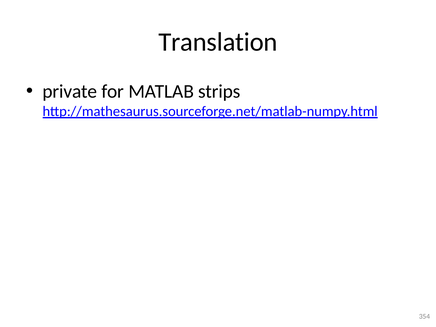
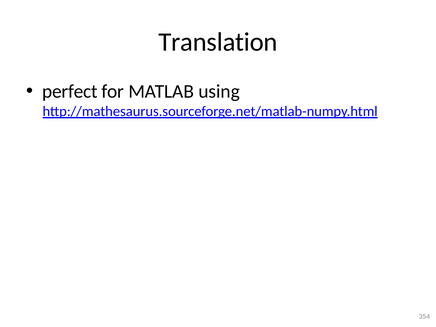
private: private -> perfect
strips: strips -> using
